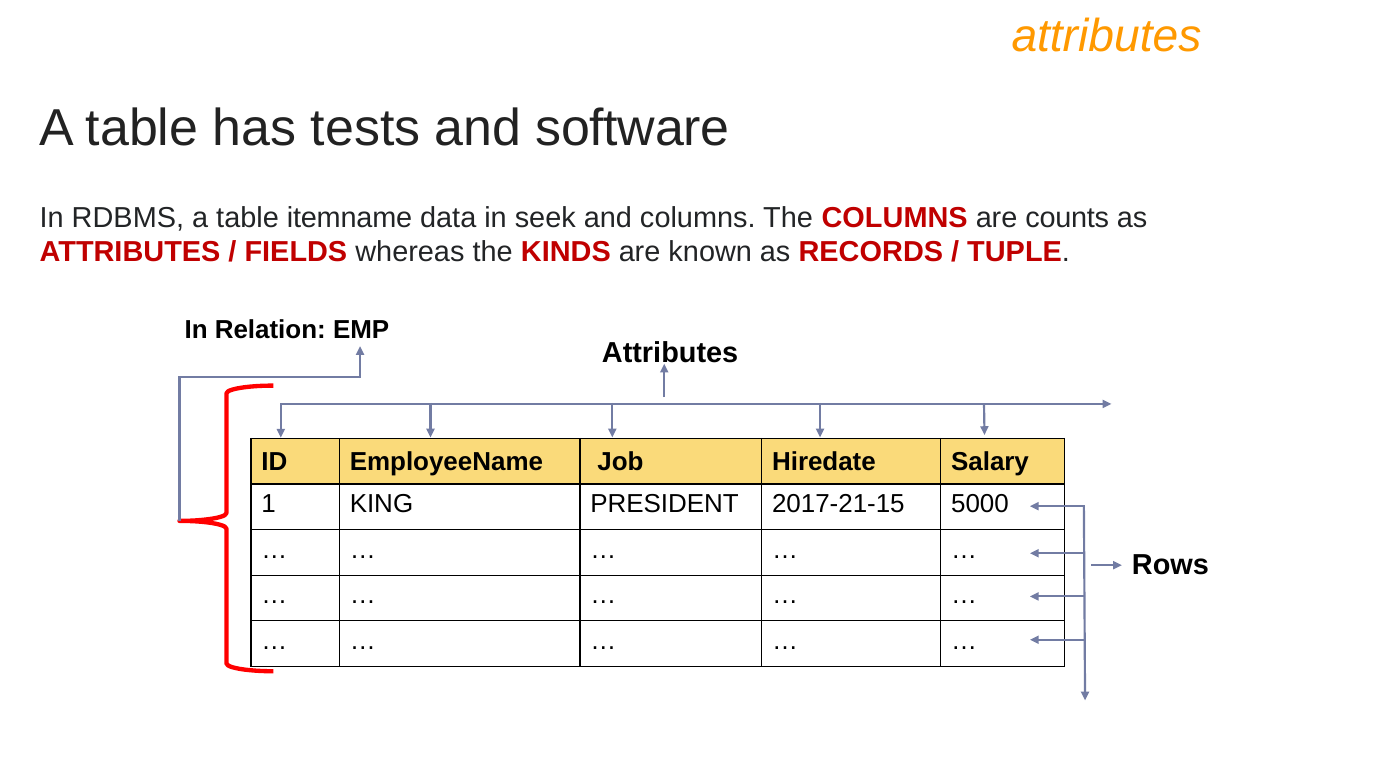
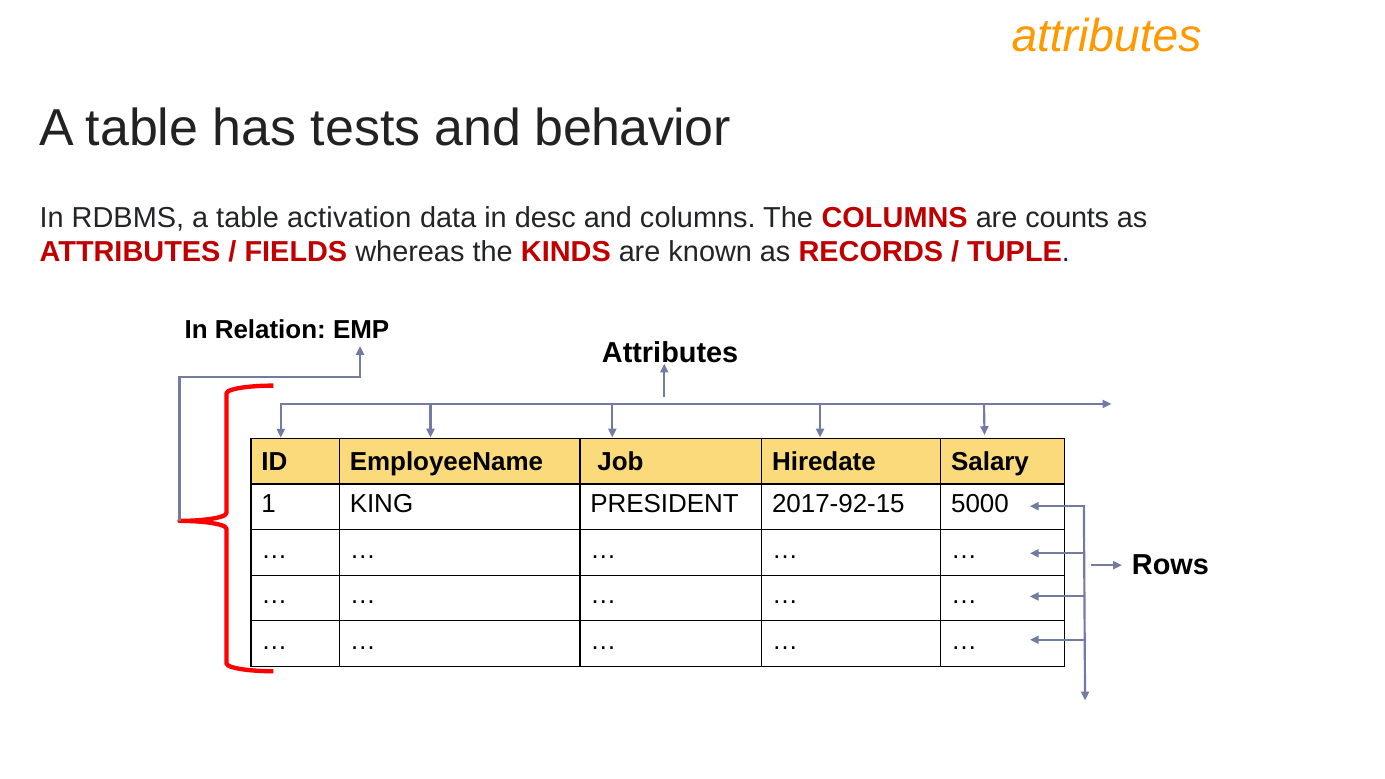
software: software -> behavior
itemname: itemname -> activation
seek: seek -> desc
2017-21-15: 2017-21-15 -> 2017-92-15
